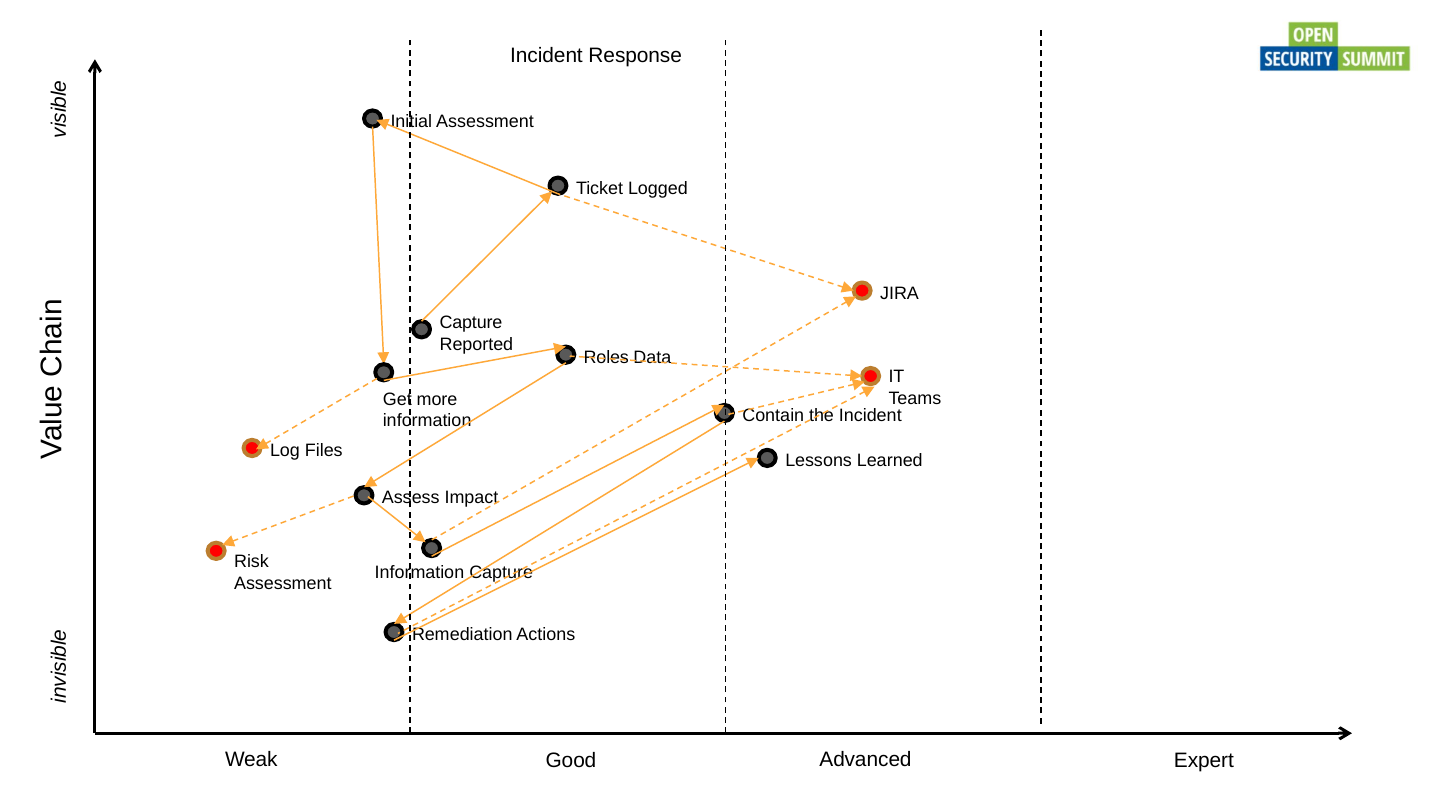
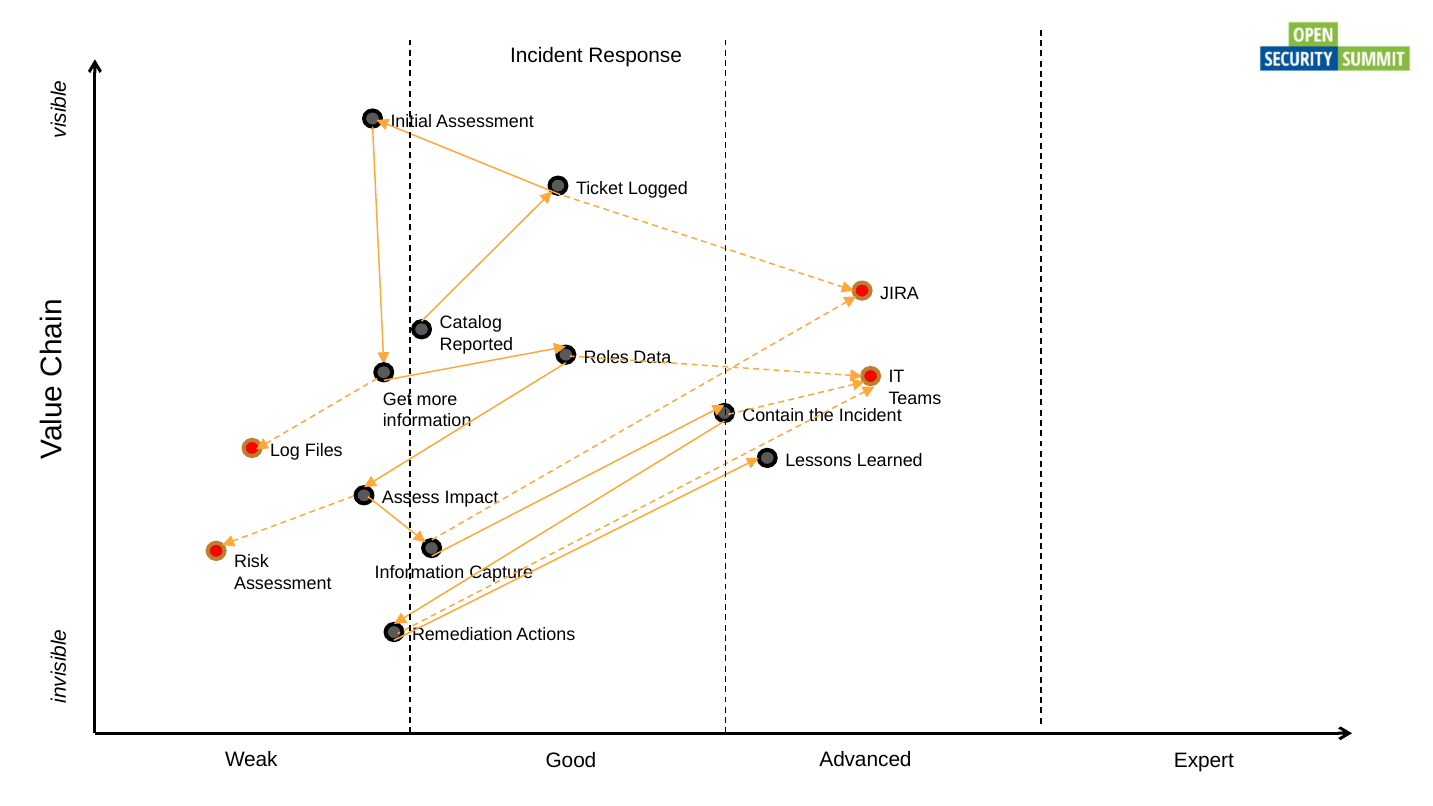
Capture at (471, 323): Capture -> Catalog
